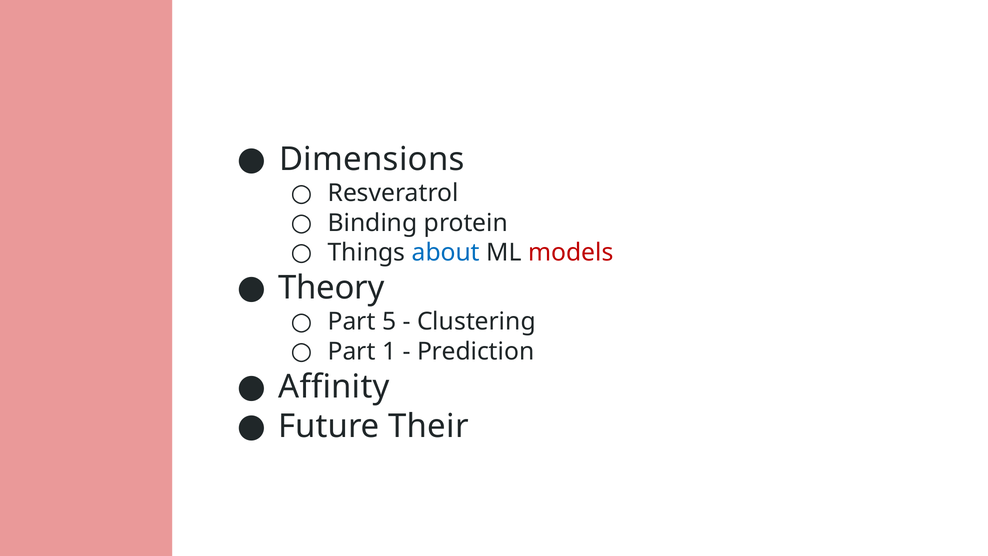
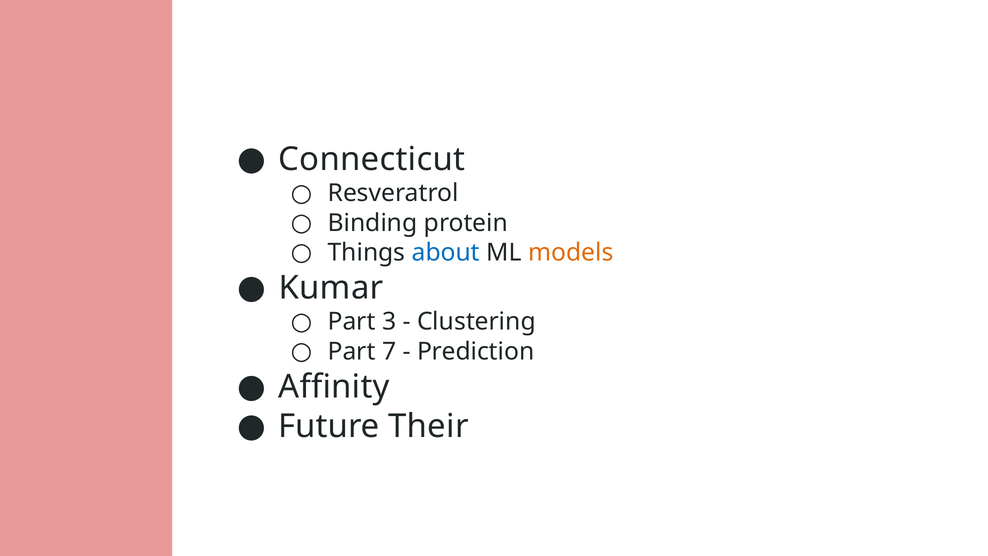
Dimensions: Dimensions -> Connecticut
models colour: red -> orange
Theory: Theory -> Kumar
5: 5 -> 3
1: 1 -> 7
